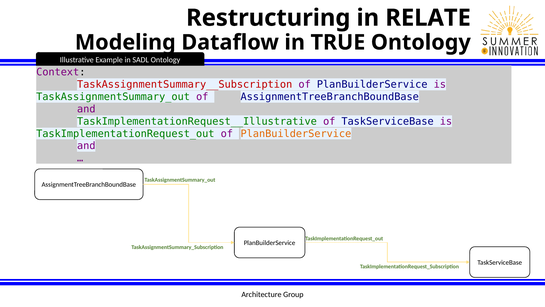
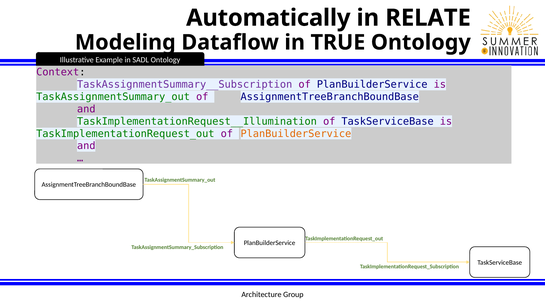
Restructuring: Restructuring -> Automatically
TaskAssignmentSummary__Subscription colour: red -> purple
TaskImplementationRequest__Illustrative: TaskImplementationRequest__Illustrative -> TaskImplementationRequest__Illumination
